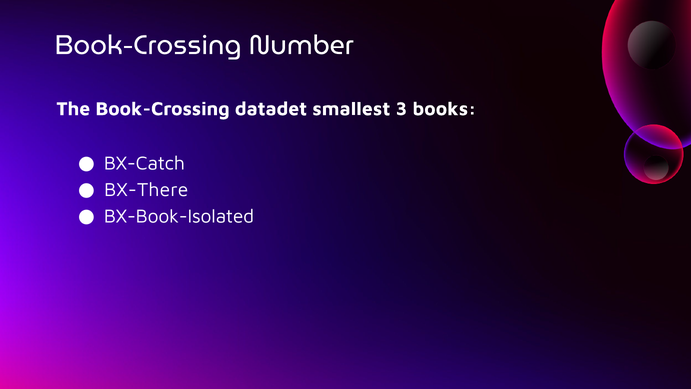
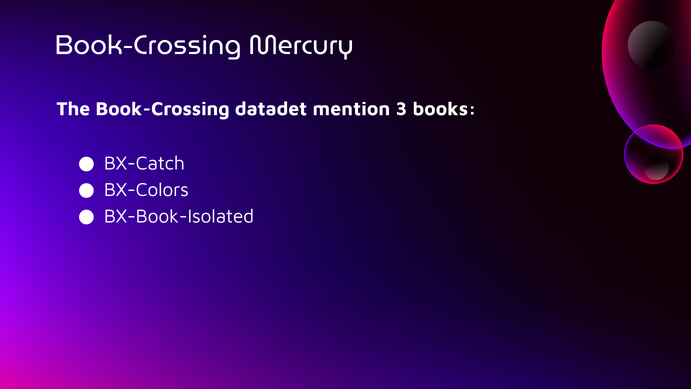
Number: Number -> Mercury
smallest: smallest -> mention
BX-There: BX-There -> BX-Colors
